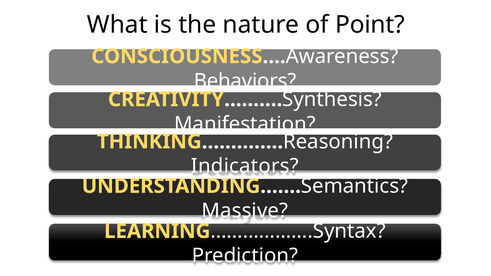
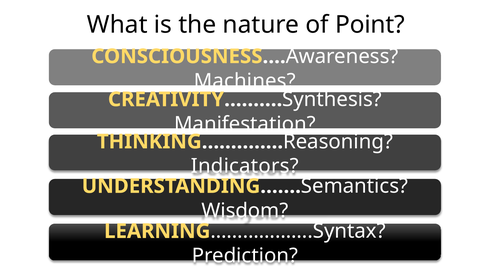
Behaviors: Behaviors -> Machines
Massive: Massive -> Wisdom
